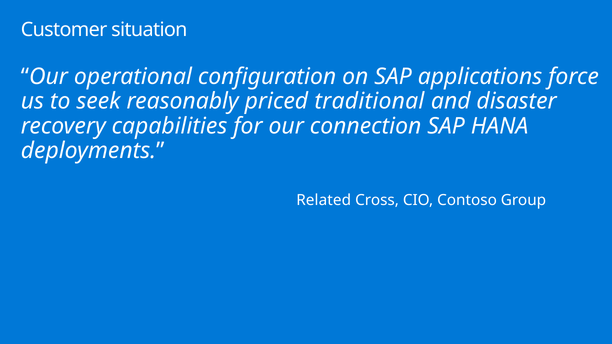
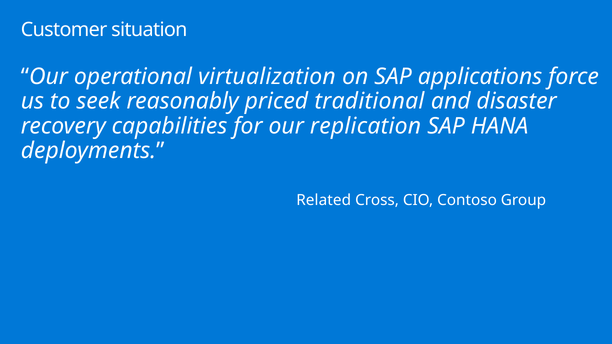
configuration: configuration -> virtualization
connection: connection -> replication
